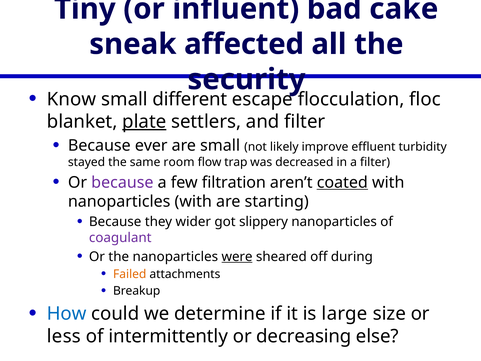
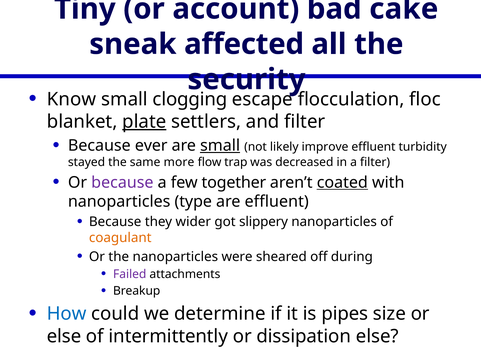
influent: influent -> account
different: different -> clogging
small at (220, 145) underline: none -> present
room: room -> more
filtration: filtration -> together
nanoparticles with: with -> type
are starting: starting -> effluent
coagulant colour: purple -> orange
were underline: present -> none
Failed colour: orange -> purple
large: large -> pipes
less at (64, 336): less -> else
decreasing: decreasing -> dissipation
